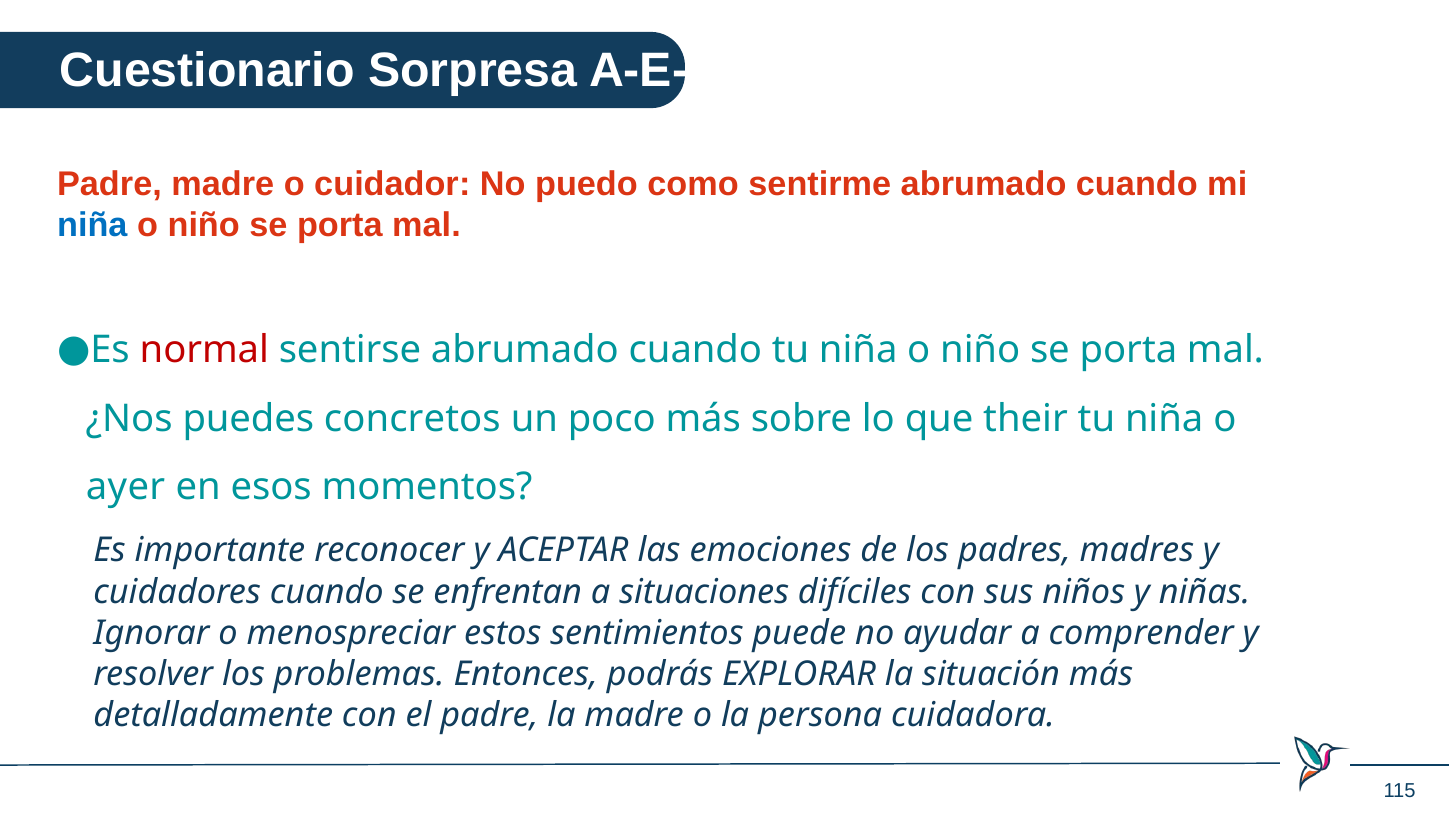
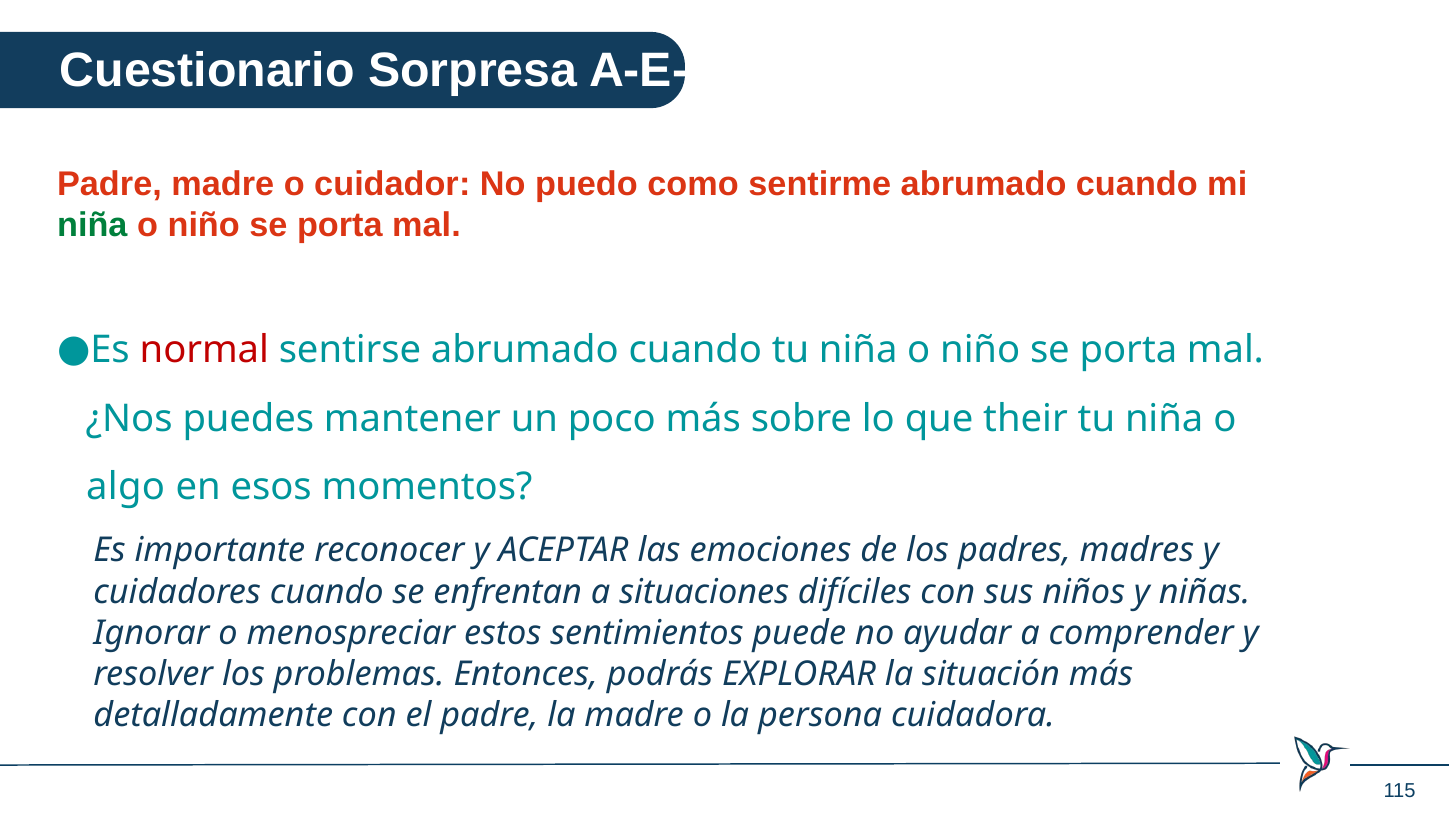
niña at (92, 225) colour: blue -> green
concretos: concretos -> mantener
ayer: ayer -> algo
